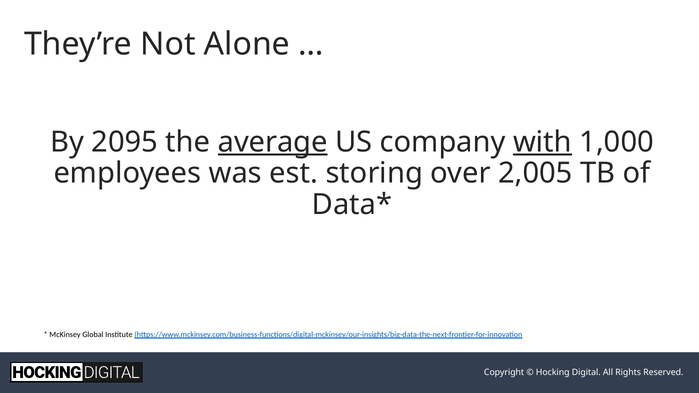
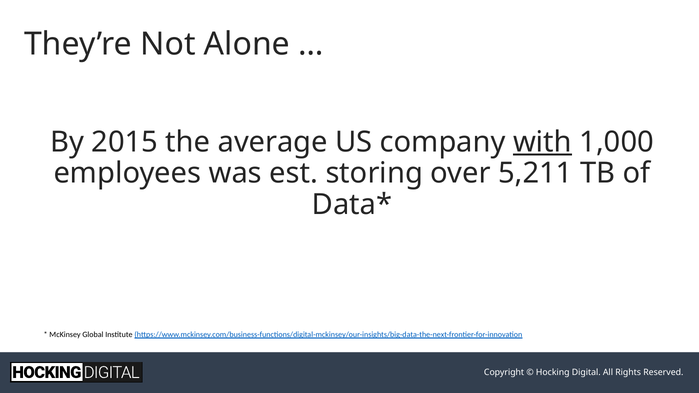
2095: 2095 -> 2015
average underline: present -> none
2,005: 2,005 -> 5,211
